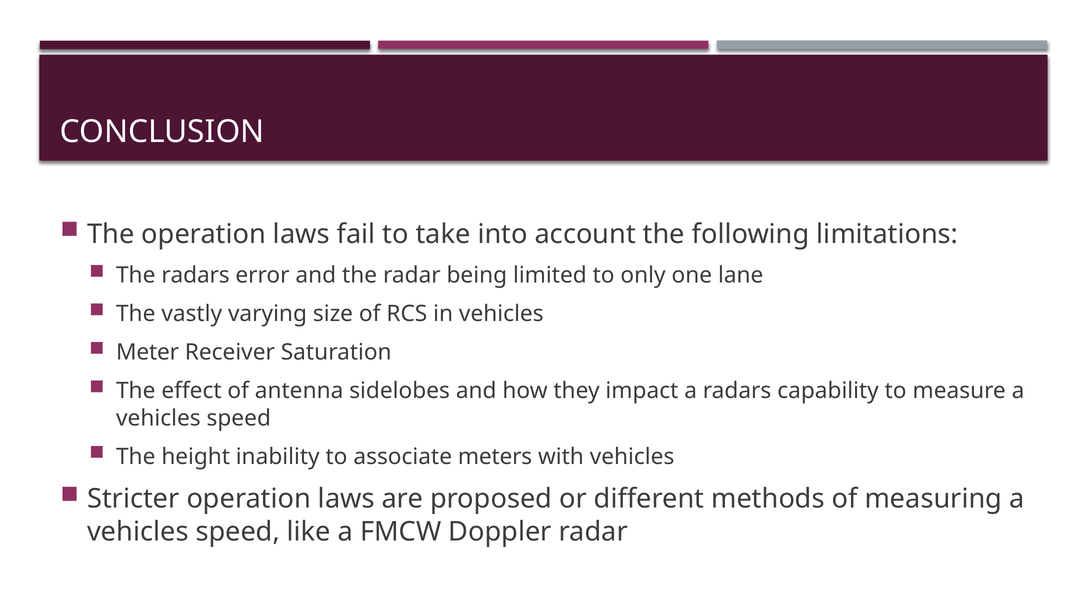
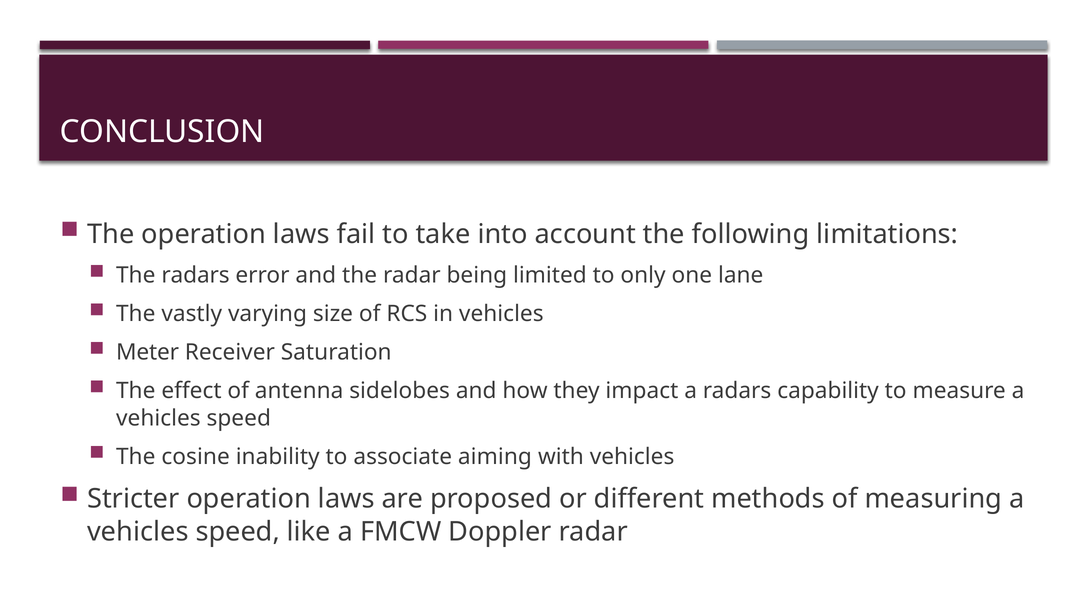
height: height -> cosine
meters: meters -> aiming
